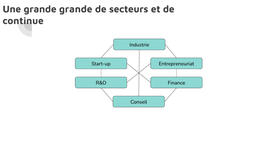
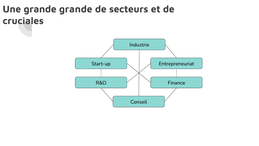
continue: continue -> cruciales
